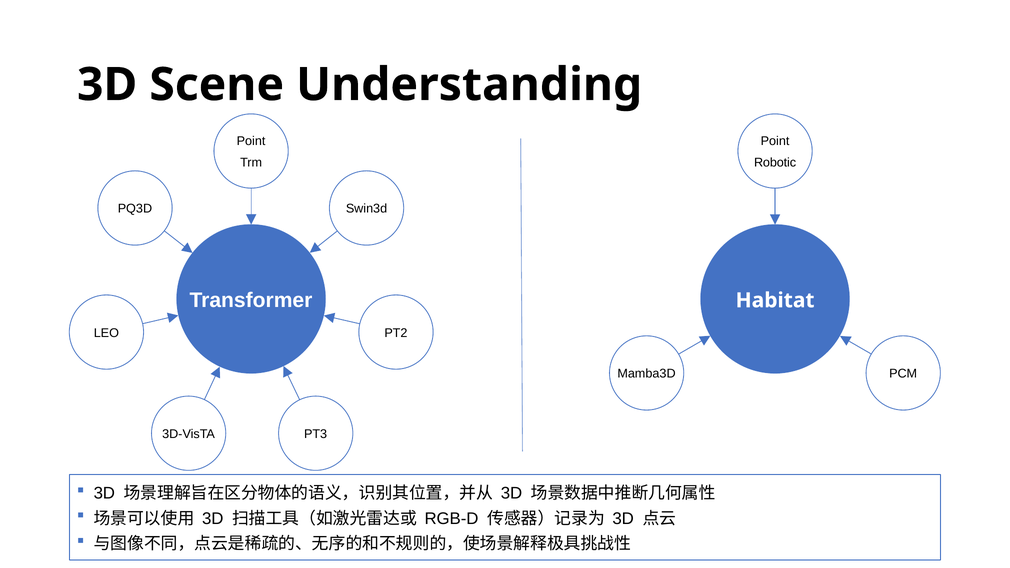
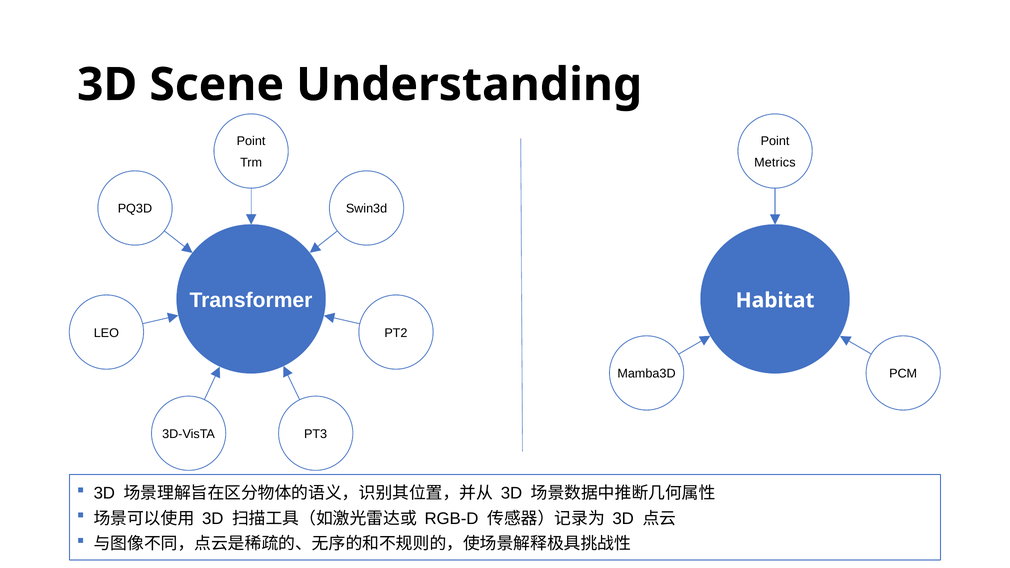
Robotic: Robotic -> Metrics
